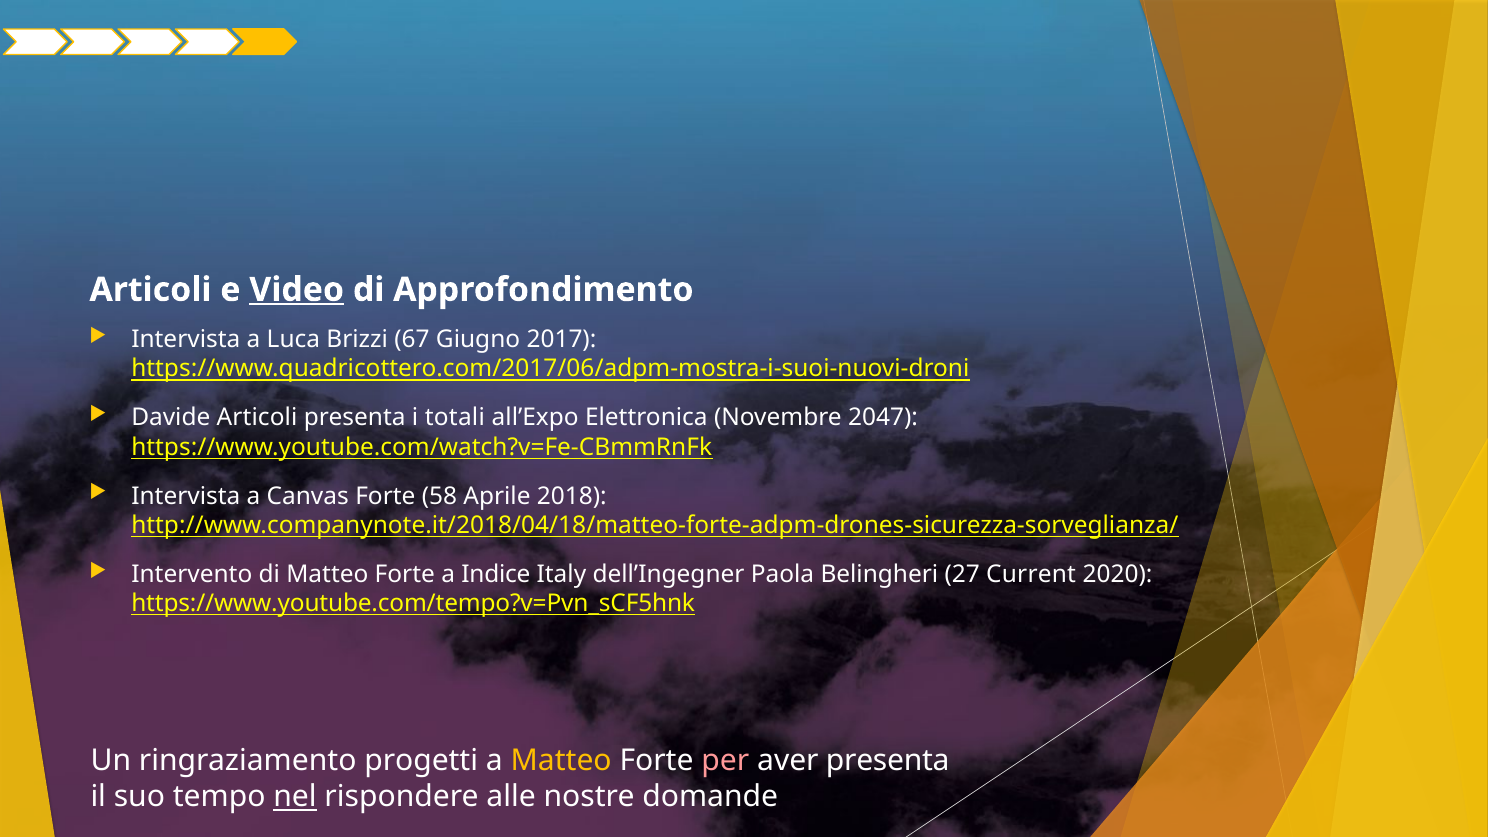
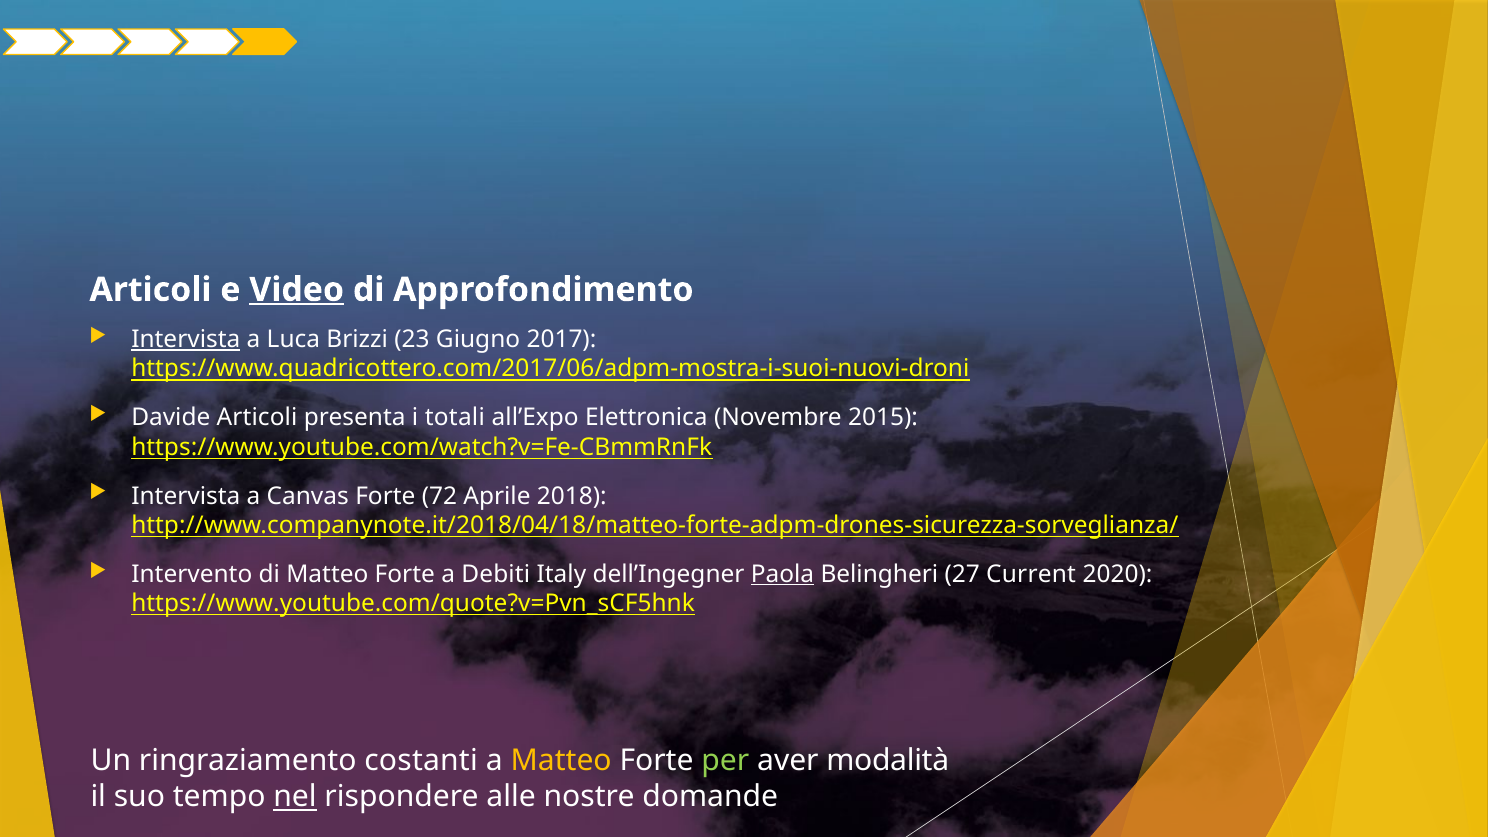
Intervista at (186, 340) underline: none -> present
67: 67 -> 23
2047: 2047 -> 2015
58: 58 -> 72
Indice: Indice -> Debiti
Paola underline: none -> present
https://www.youtube.com/tempo?v=Pvn_sCF5hnk: https://www.youtube.com/tempo?v=Pvn_sCF5hnk -> https://www.youtube.com/quote?v=Pvn_sCF5hnk
progetti: progetti -> costanti
per colour: pink -> light green
aver presenta: presenta -> modalità
